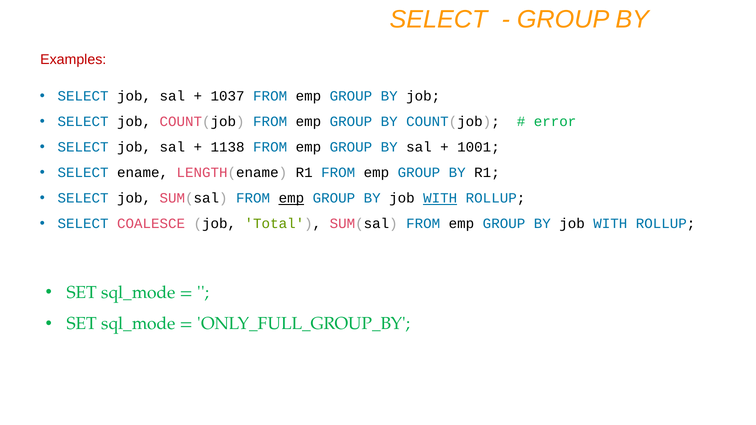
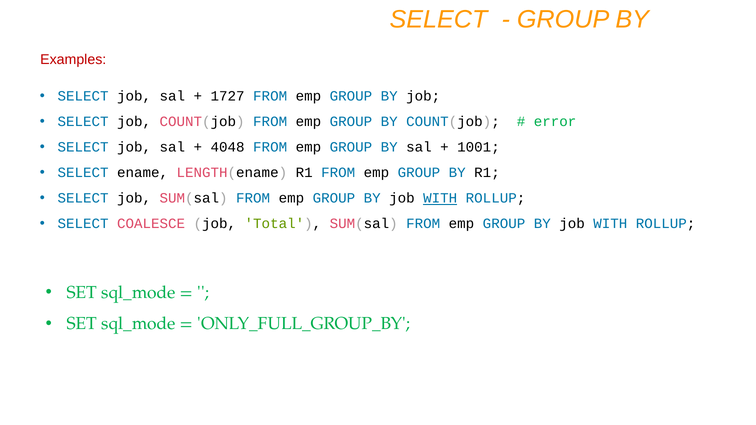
1037: 1037 -> 1727
1138: 1138 -> 4048
emp at (291, 198) underline: present -> none
